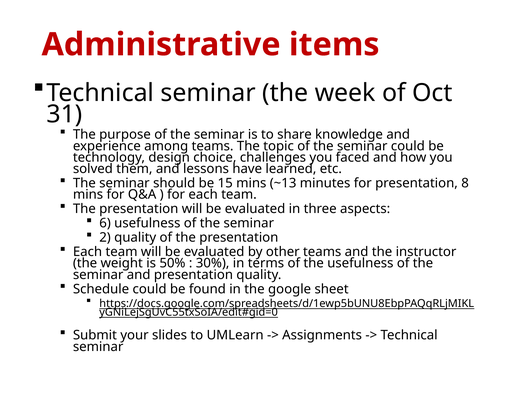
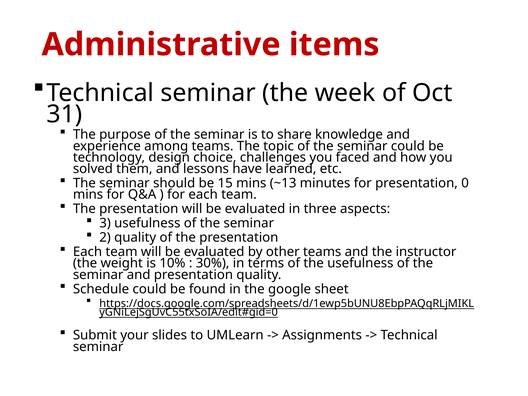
8: 8 -> 0
6: 6 -> 3
50%: 50% -> 10%
